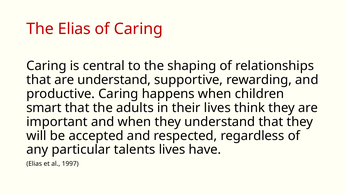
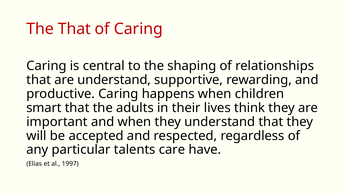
The Elias: Elias -> That
talents lives: lives -> care
